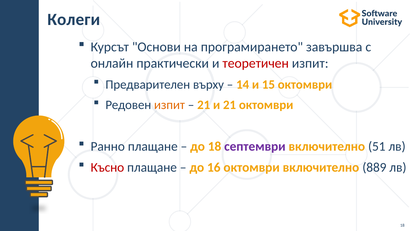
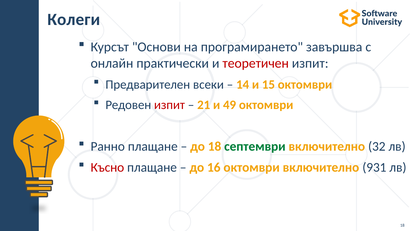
върху: върху -> всеки
изпит at (170, 105) colour: orange -> red
и 21: 21 -> 49
септември colour: purple -> green
51: 51 -> 32
889: 889 -> 931
